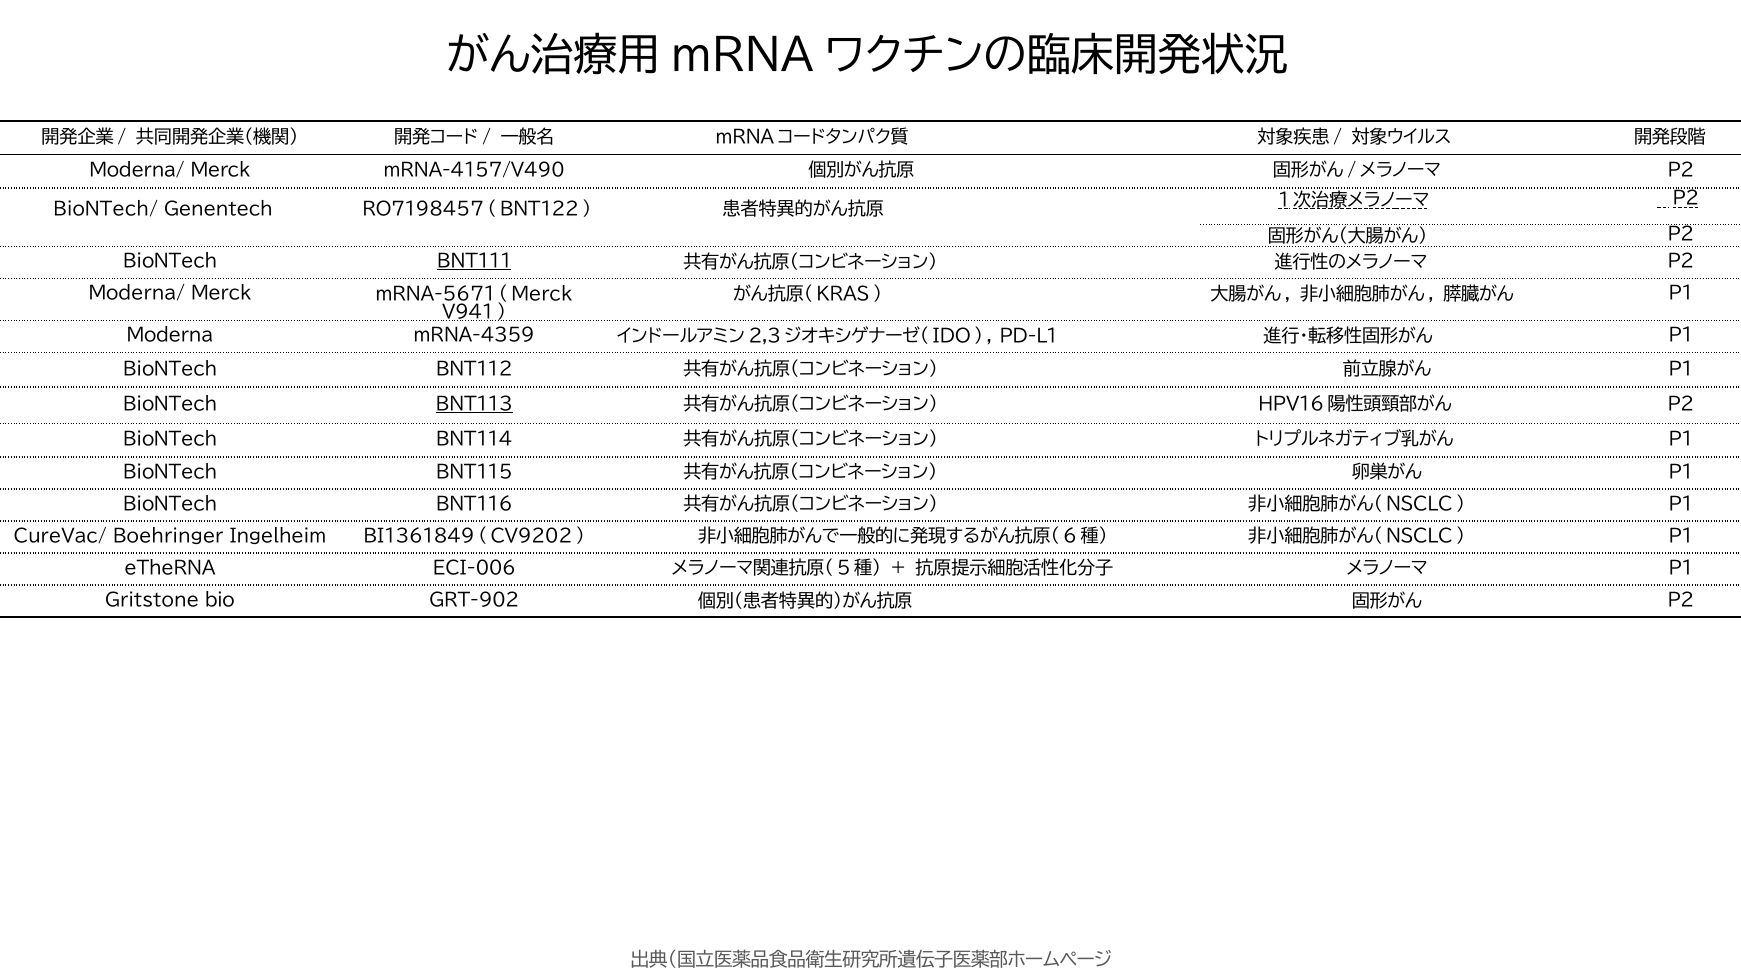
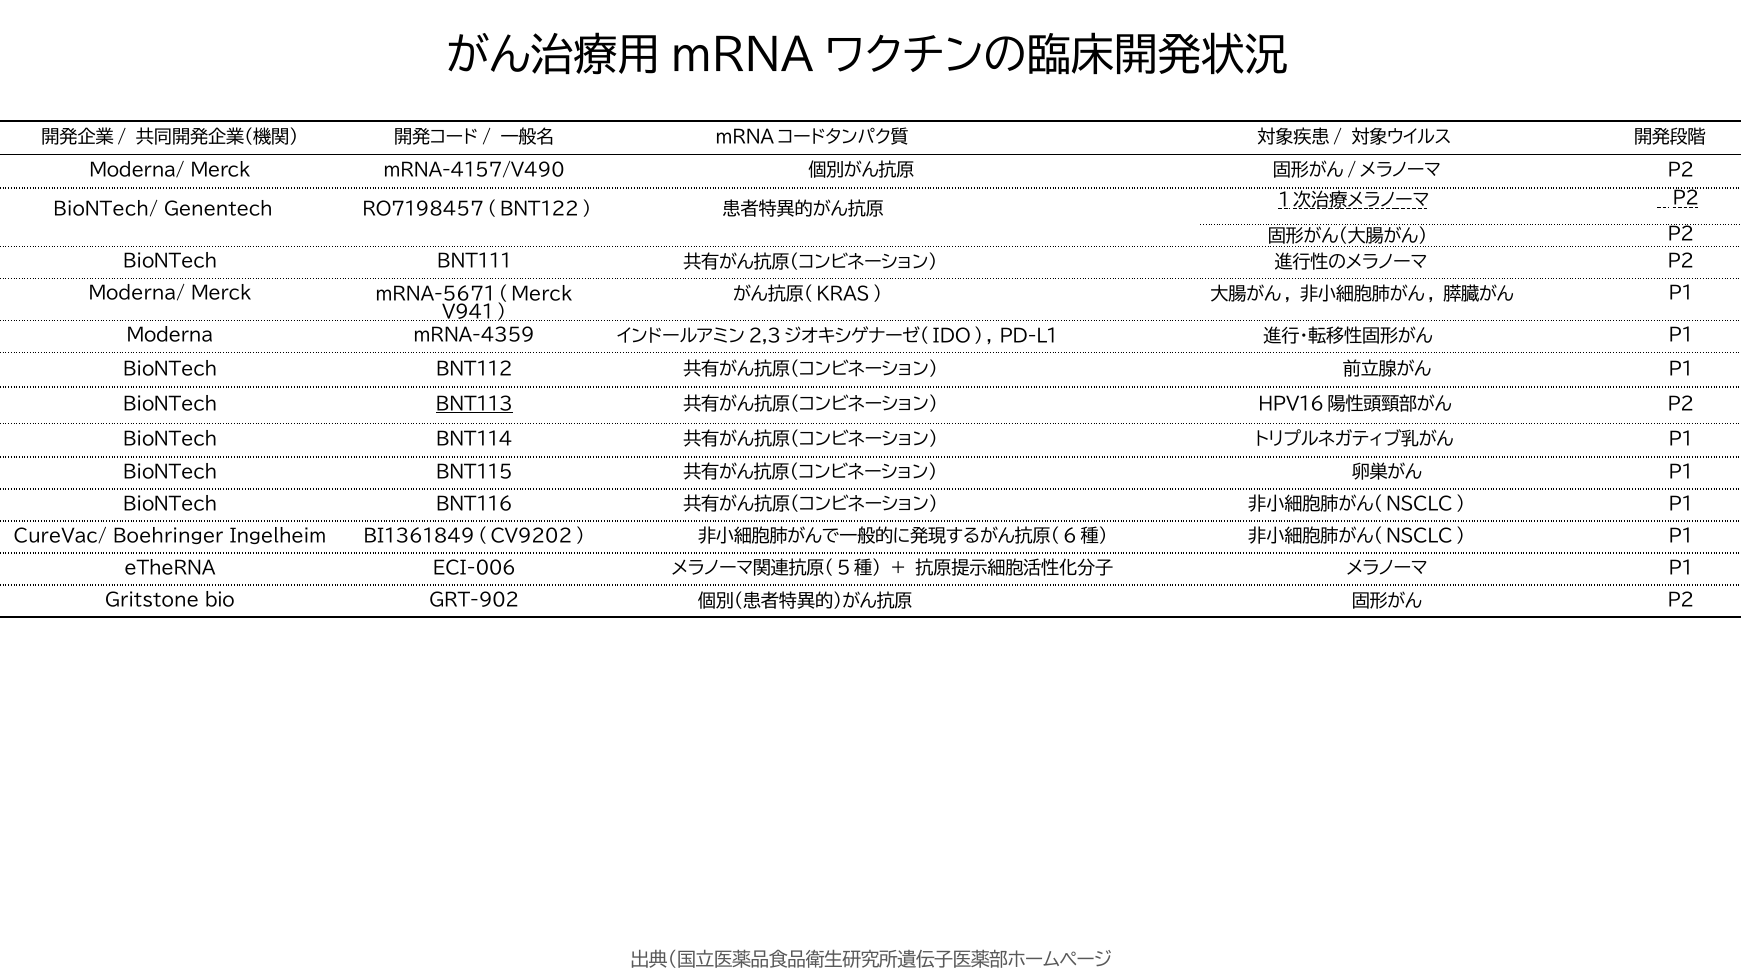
BNT111 underline: present -> none
